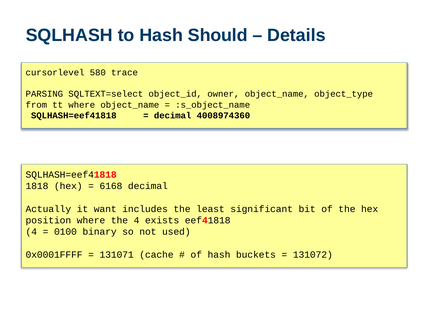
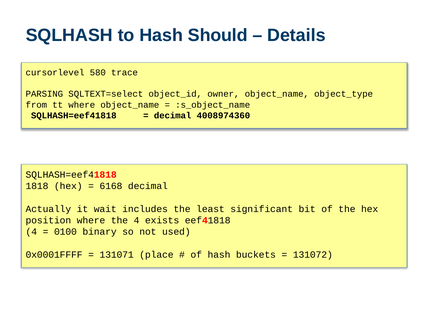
want: want -> wait
cache: cache -> place
